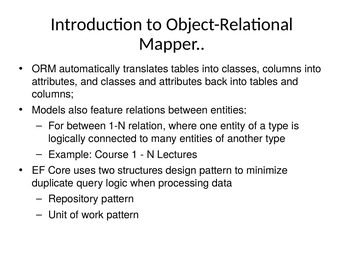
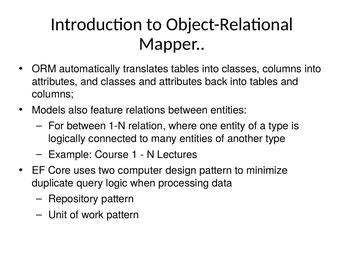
structures: structures -> computer
